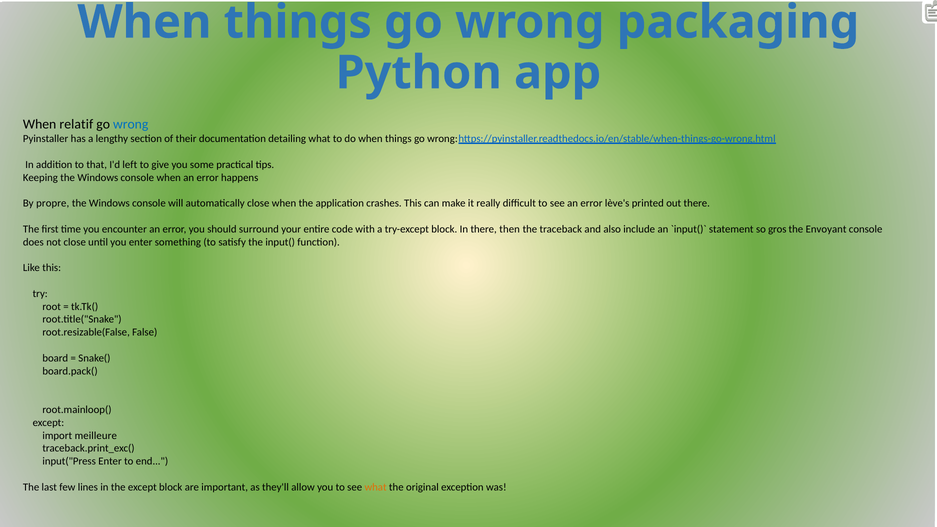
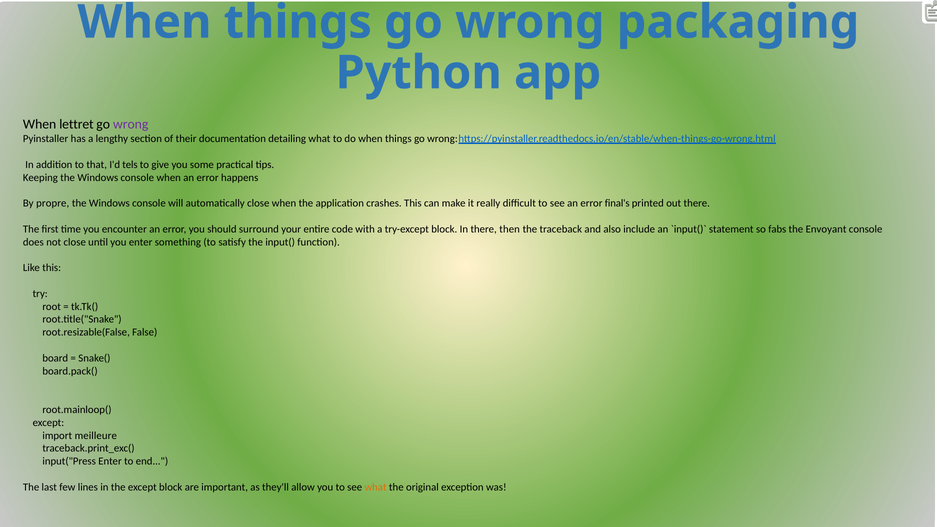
relatif: relatif -> lettret
wrong at (131, 124) colour: blue -> purple
left: left -> tels
lève's: lève's -> final's
gros: gros -> fabs
